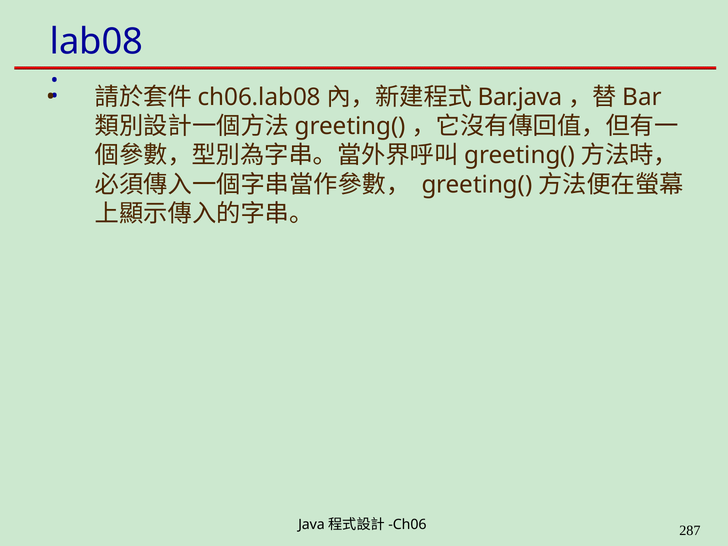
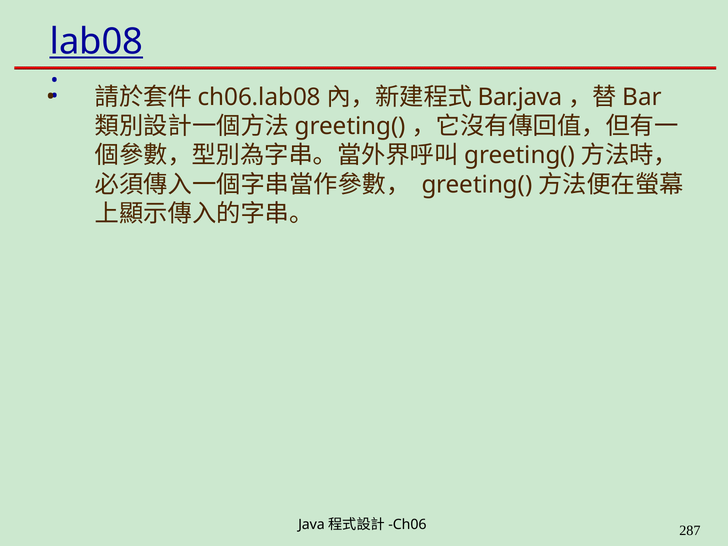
lab08 underline: none -> present
